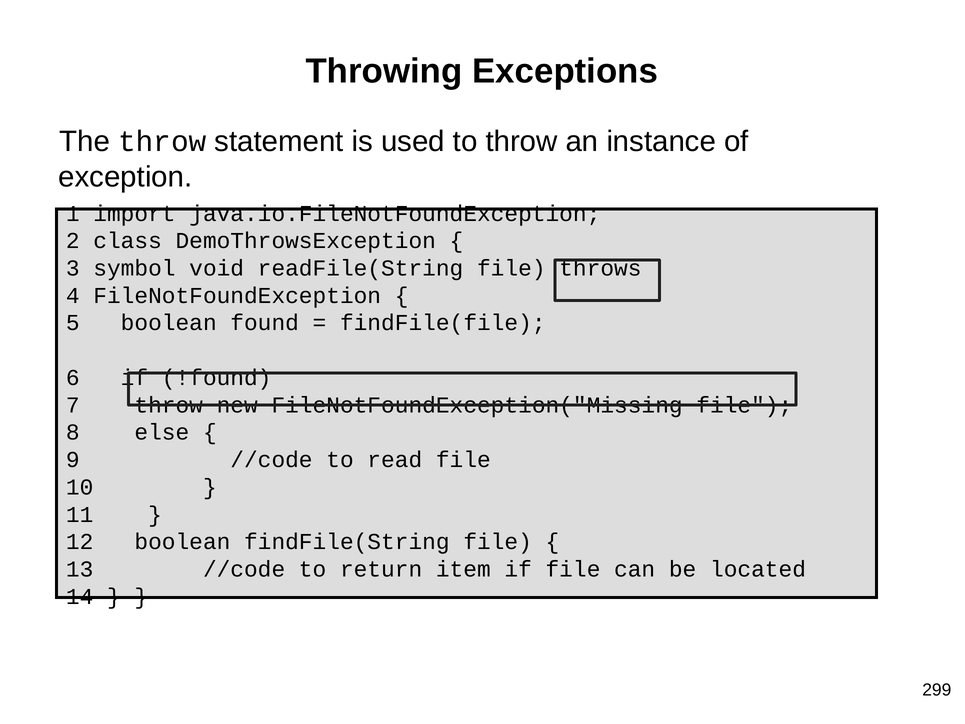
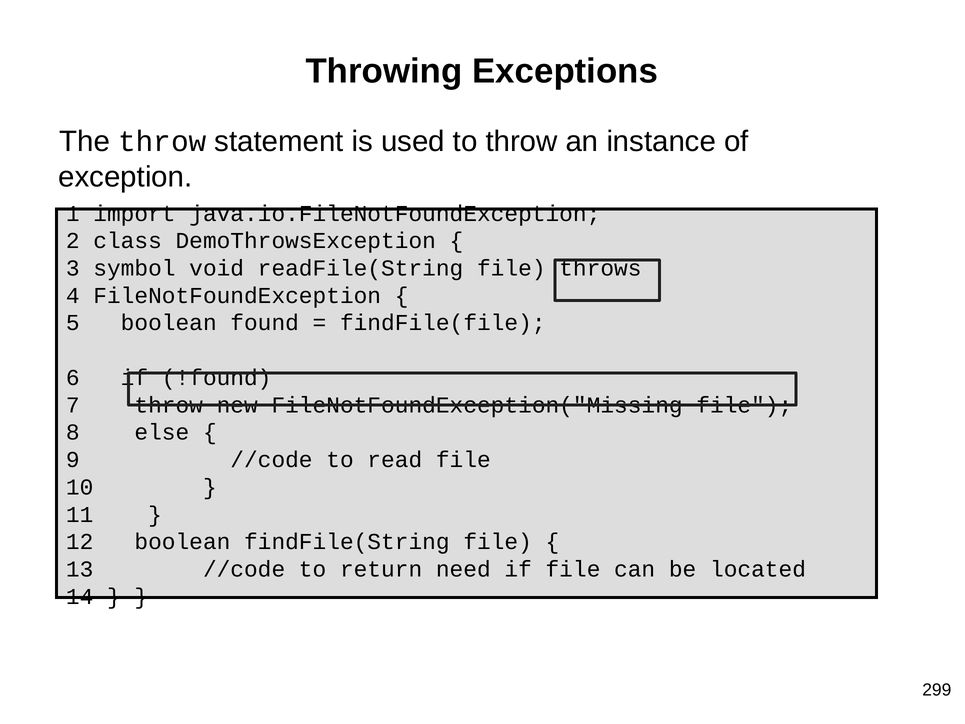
item: item -> need
